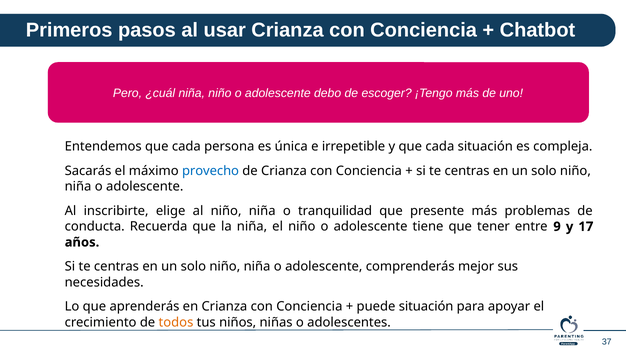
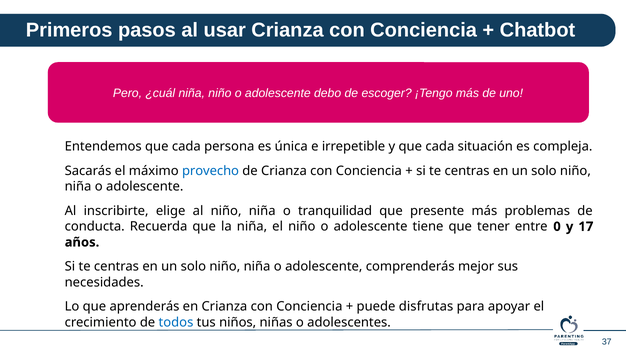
9: 9 -> 0
puede situación: situación -> disfrutas
todos colour: orange -> blue
